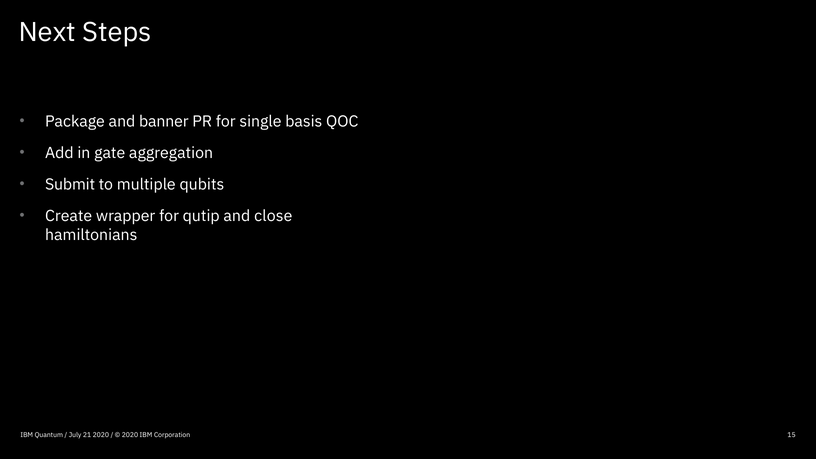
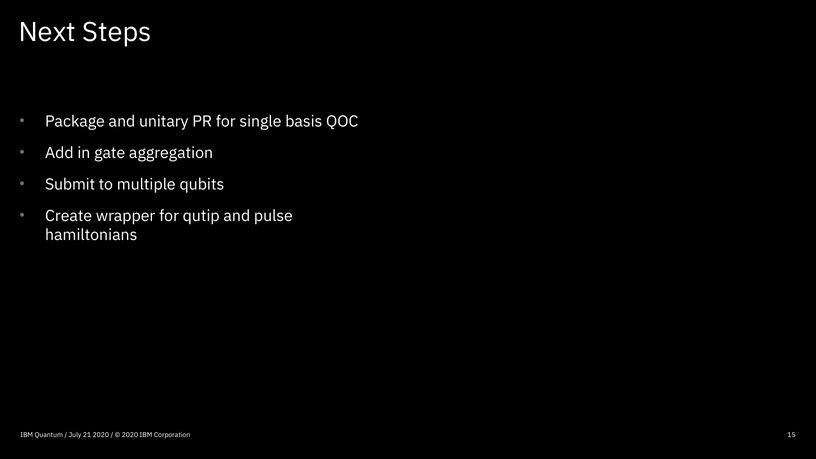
banner: banner -> unitary
close: close -> pulse
